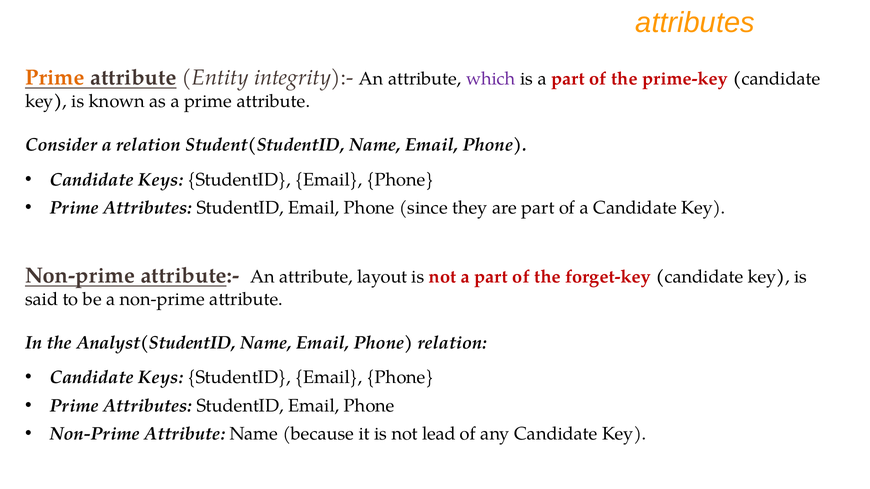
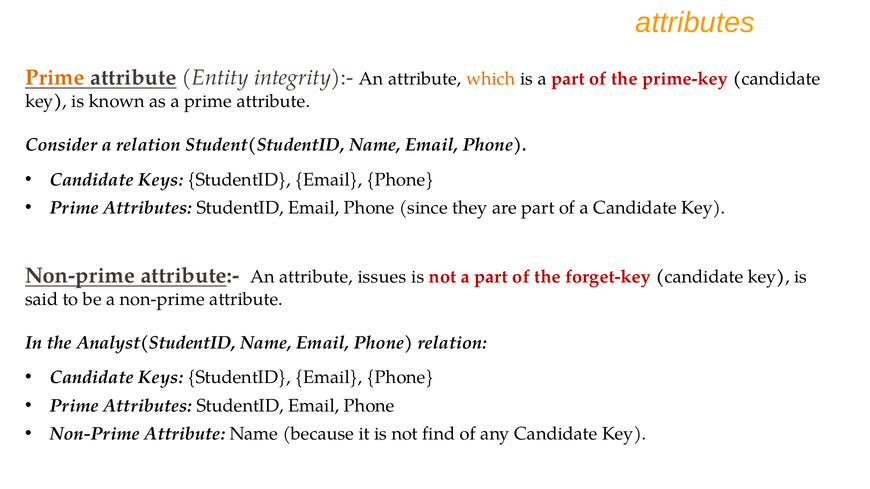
which colour: purple -> orange
layout: layout -> issues
lead: lead -> find
